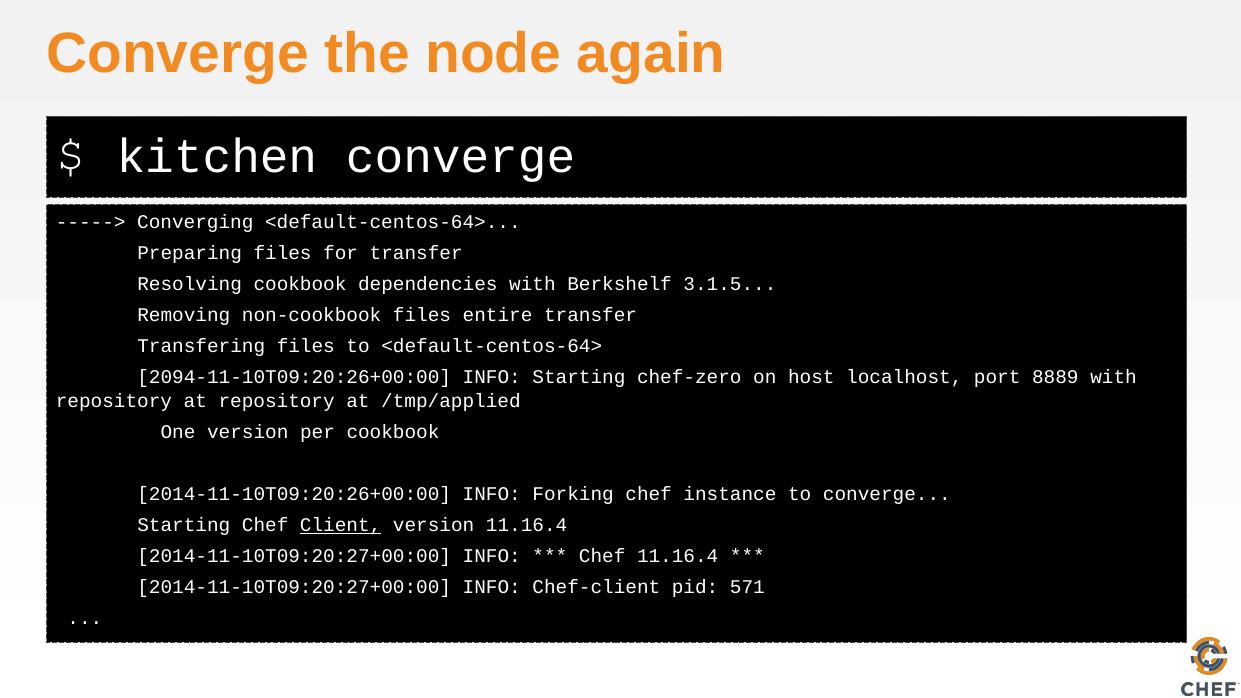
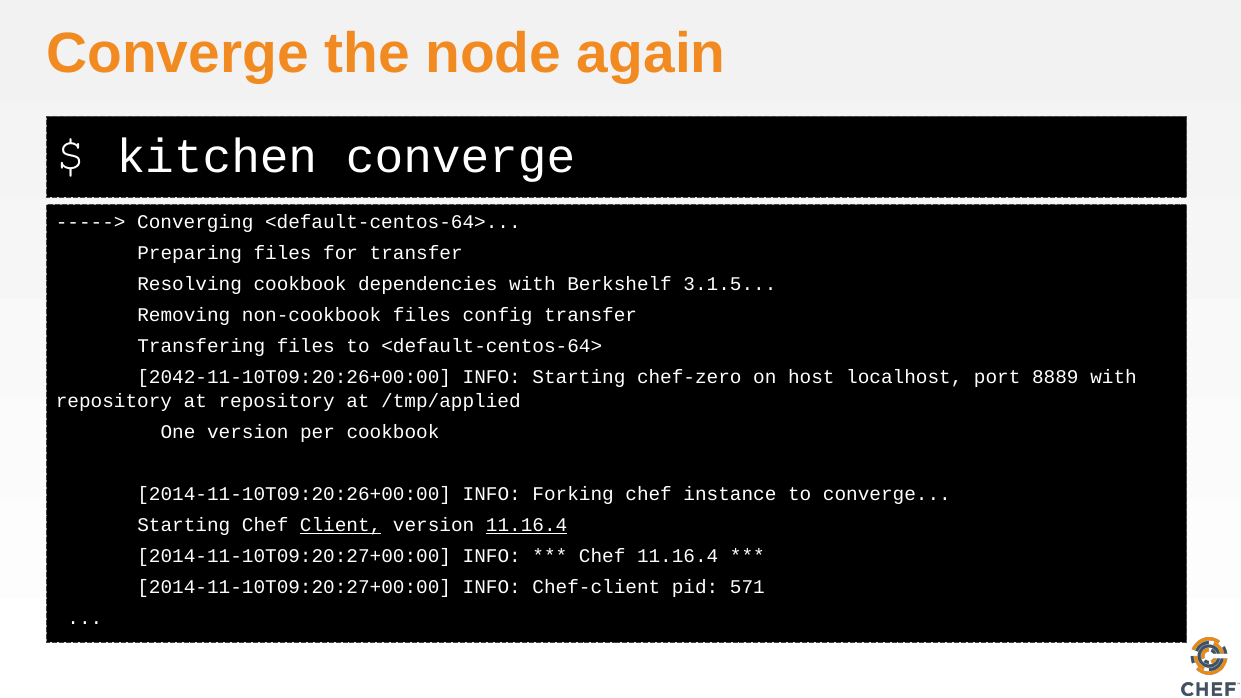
entire: entire -> config
2094-11-10T09:20:26+00:00: 2094-11-10T09:20:26+00:00 -> 2042-11-10T09:20:26+00:00
11.16.4 at (527, 525) underline: none -> present
